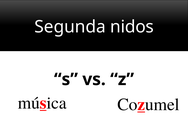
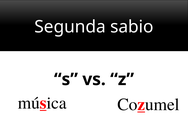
nidos: nidos -> sabio
